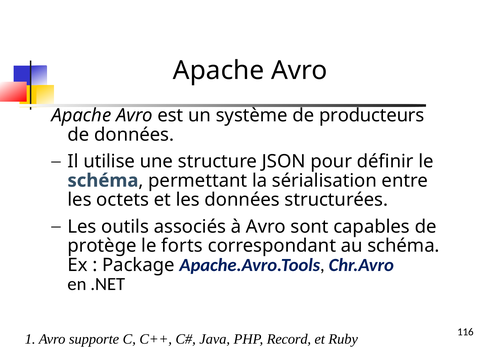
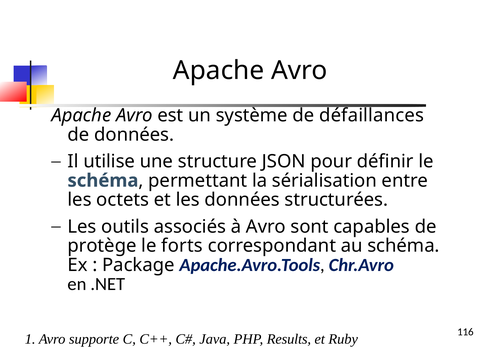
producteurs: producteurs -> défaillances
Record: Record -> Results
